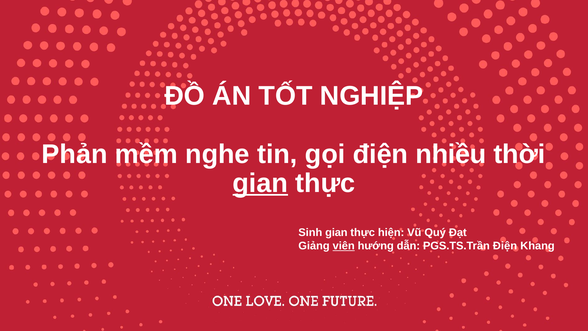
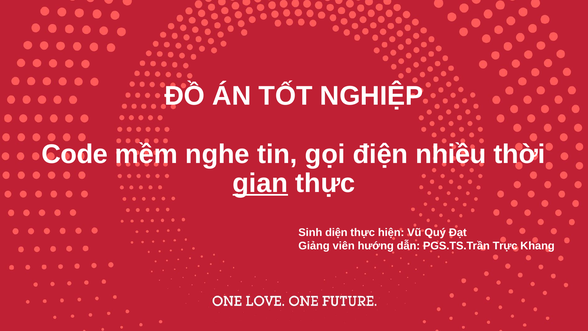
Phản: Phản -> Code
Sinh gian: gian -> diện
viên underline: present -> none
PGS.TS.Trần Điện: Điện -> Trực
